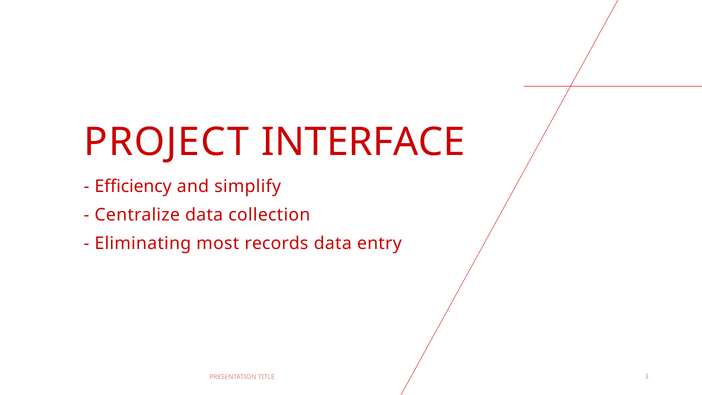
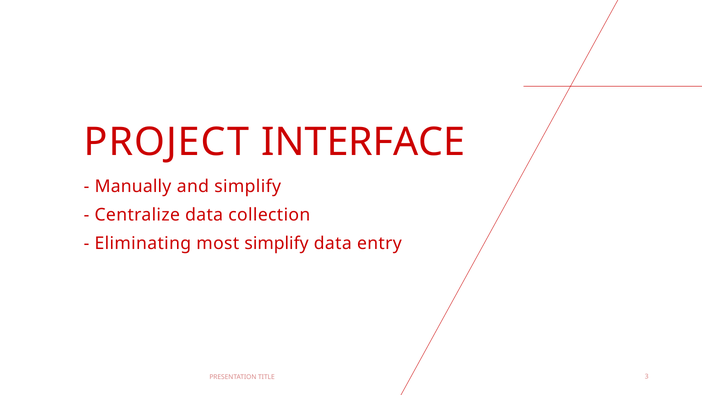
Efficiency: Efficiency -> Manually
most records: records -> simplify
